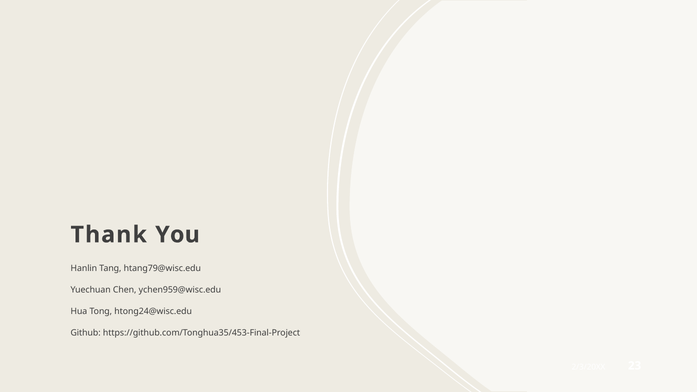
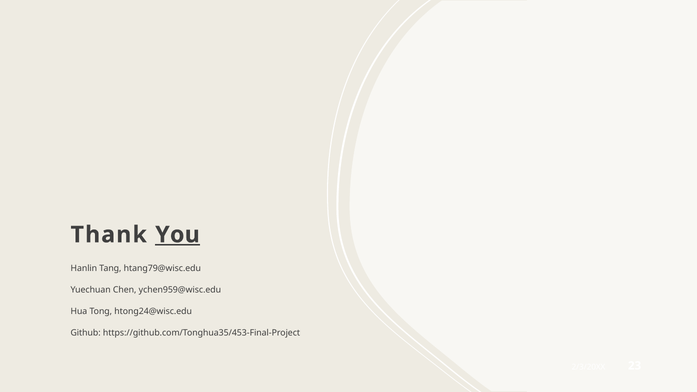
You underline: none -> present
